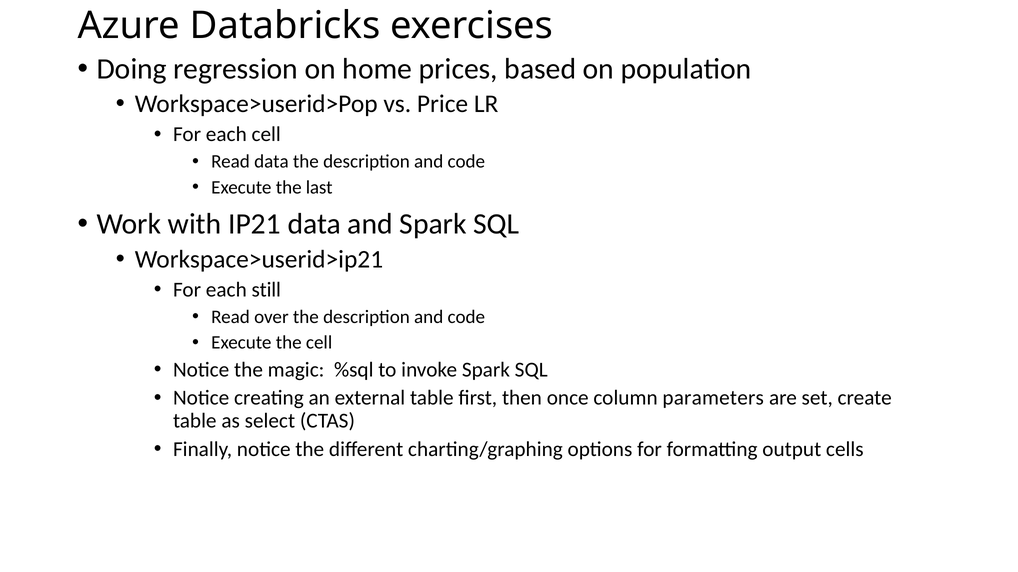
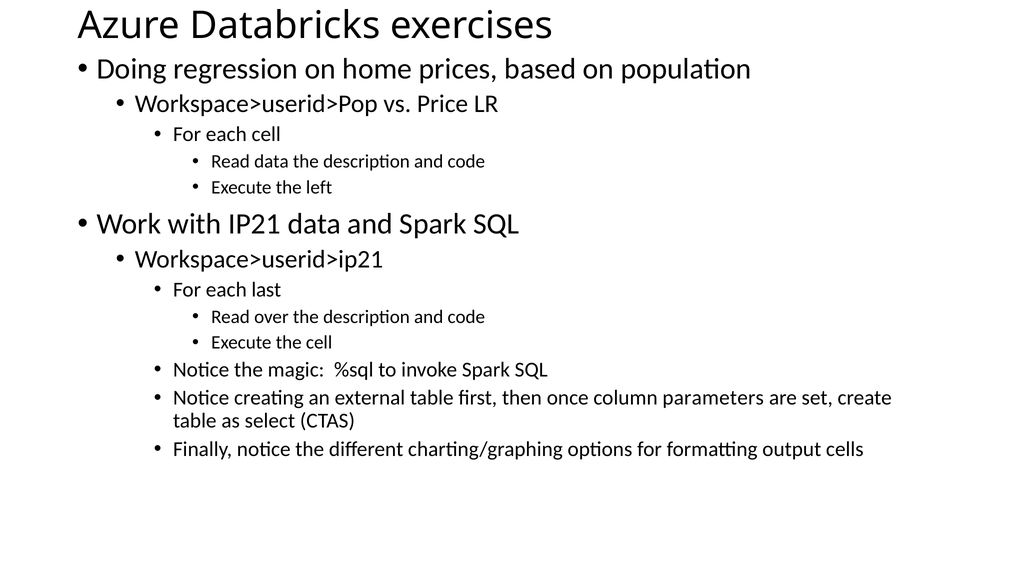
last: last -> left
still: still -> last
